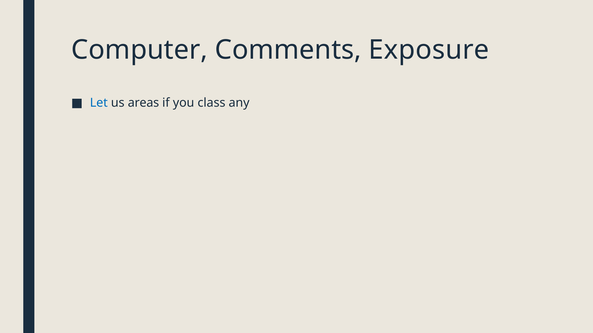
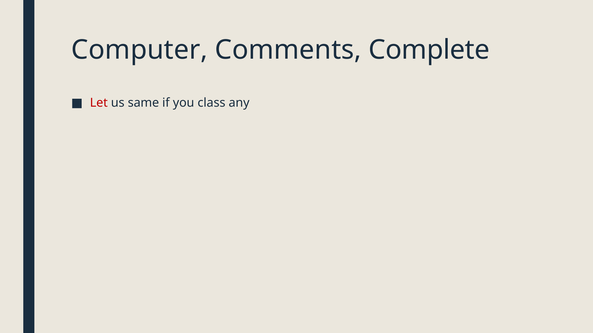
Exposure: Exposure -> Complete
Let colour: blue -> red
areas: areas -> same
